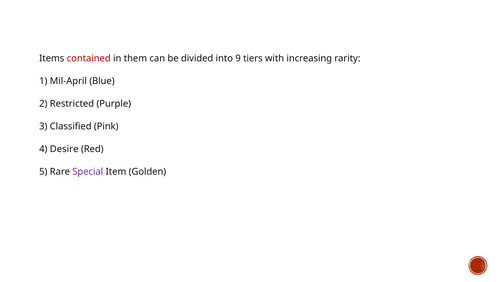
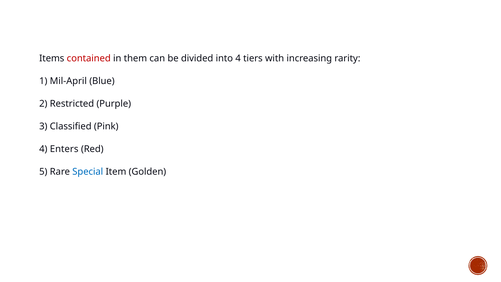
into 9: 9 -> 4
Desire: Desire -> Enters
Special colour: purple -> blue
